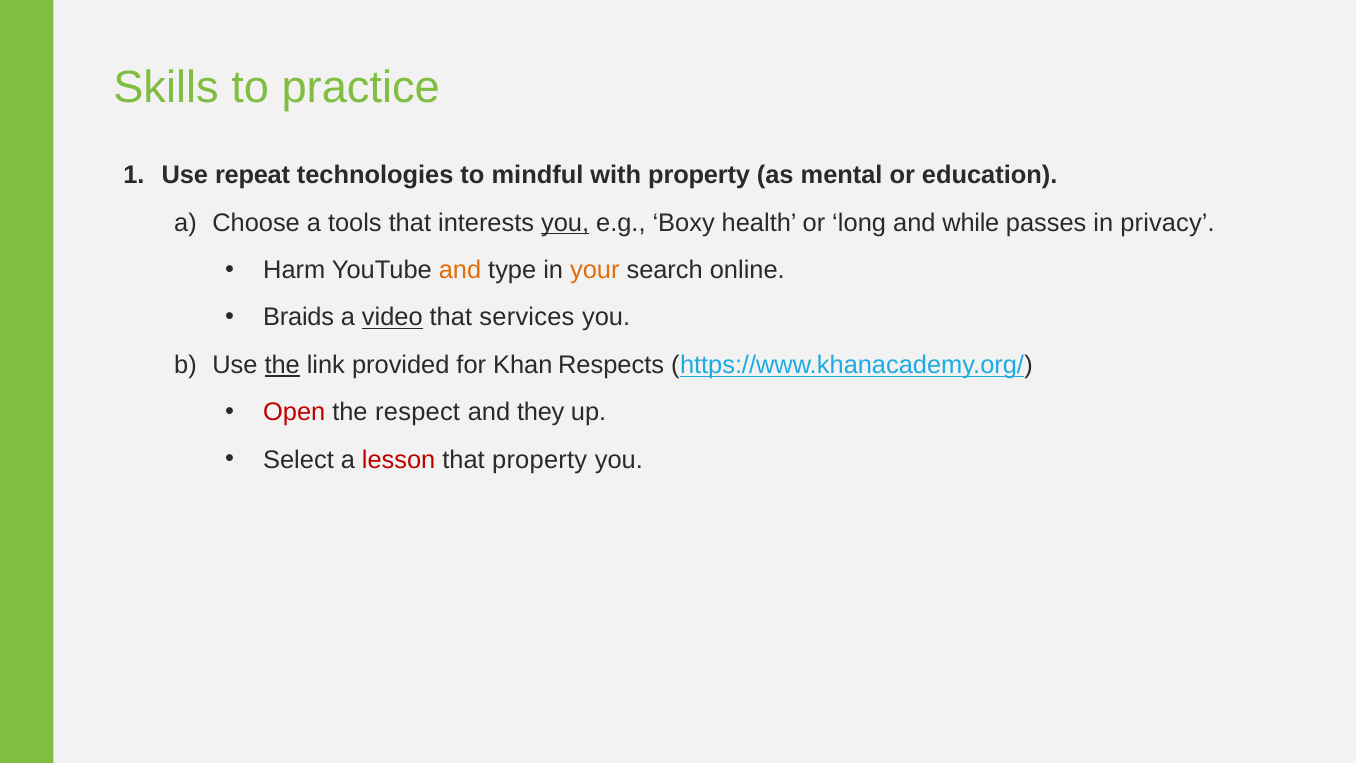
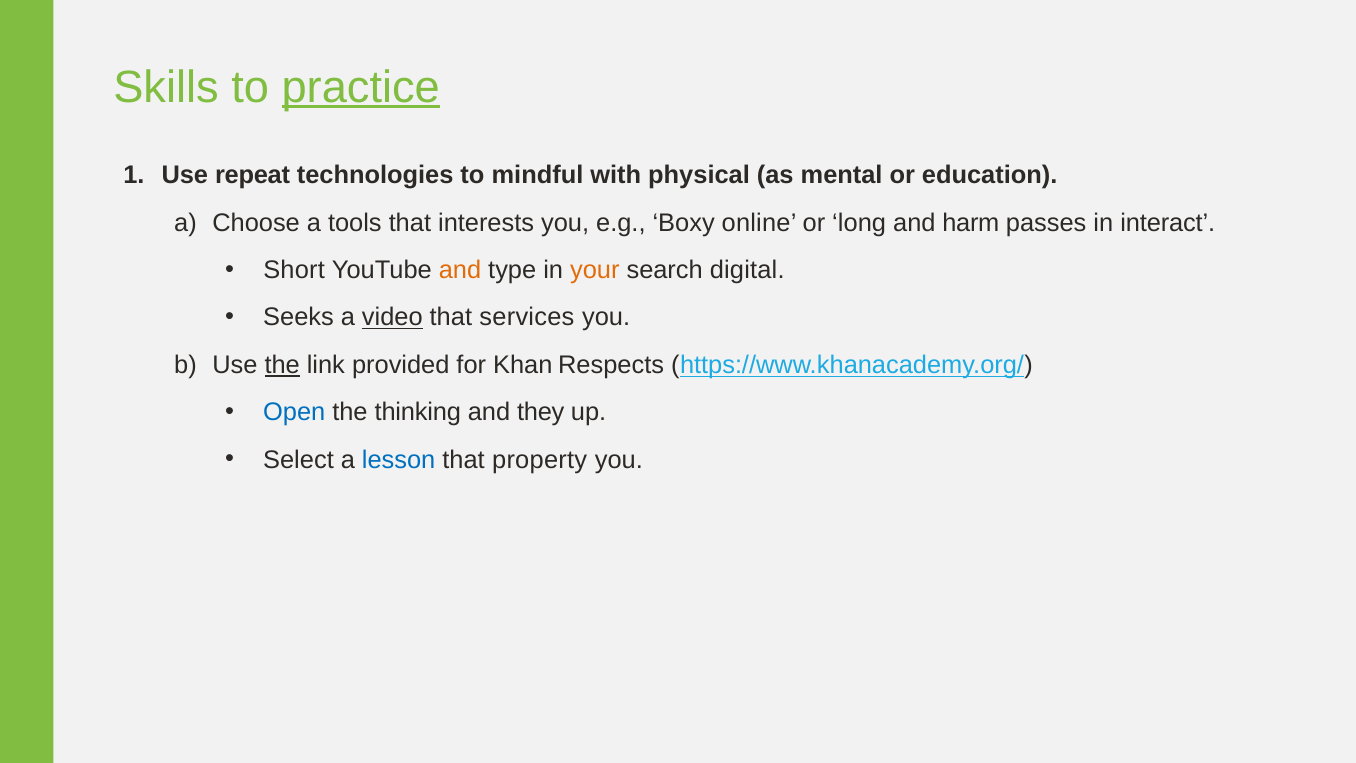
practice underline: none -> present
with property: property -> physical
you at (565, 223) underline: present -> none
health: health -> online
while: while -> harm
privacy: privacy -> interact
Harm: Harm -> Short
online: online -> digital
Braids: Braids -> Seeks
Open colour: red -> blue
respect: respect -> thinking
lesson colour: red -> blue
